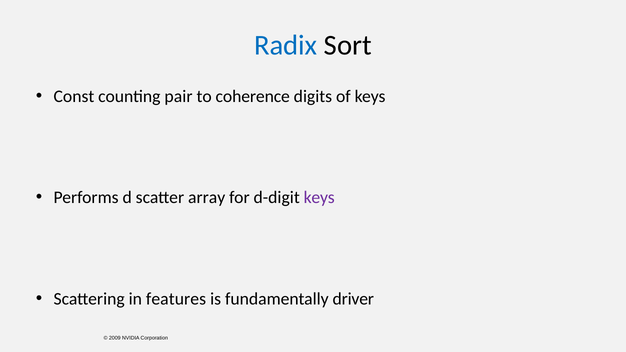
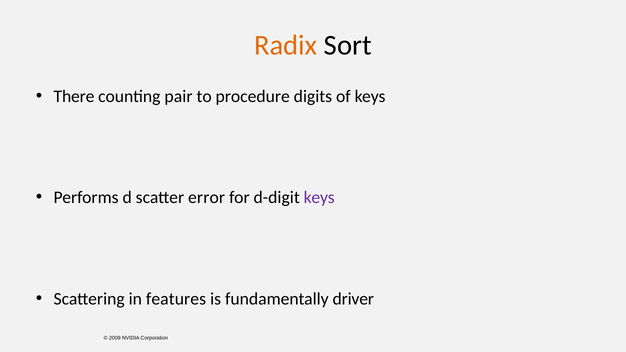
Radix colour: blue -> orange
Const: Const -> There
coherence: coherence -> procedure
array: array -> error
